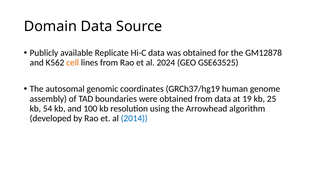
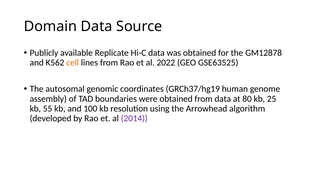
2024: 2024 -> 2022
19: 19 -> 80
54: 54 -> 55
2014 colour: blue -> purple
